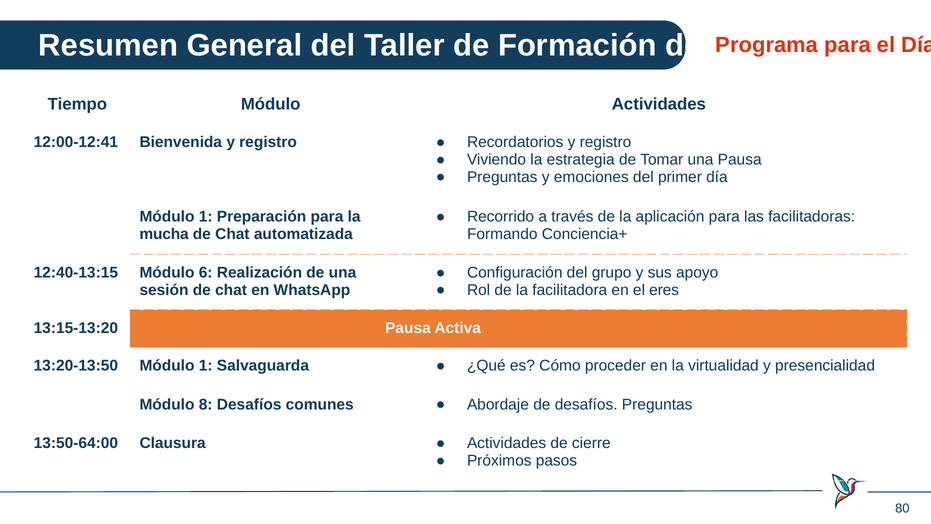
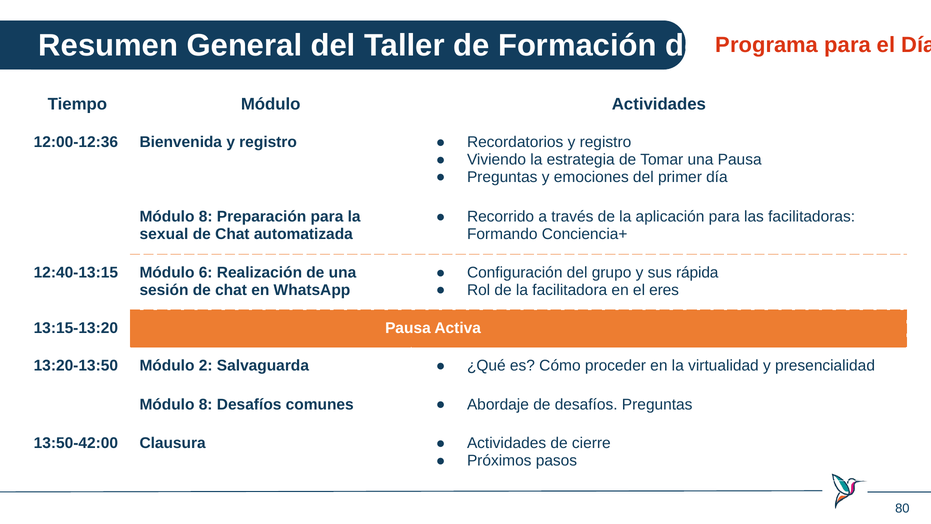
12:00-12:41: 12:00-12:41 -> 12:00-12:36
1 at (206, 217): 1 -> 8
mucha: mucha -> sexual
apoyo: apoyo -> rápida
13:20-13:50 Módulo 1: 1 -> 2
13:50-64:00: 13:50-64:00 -> 13:50-42:00
